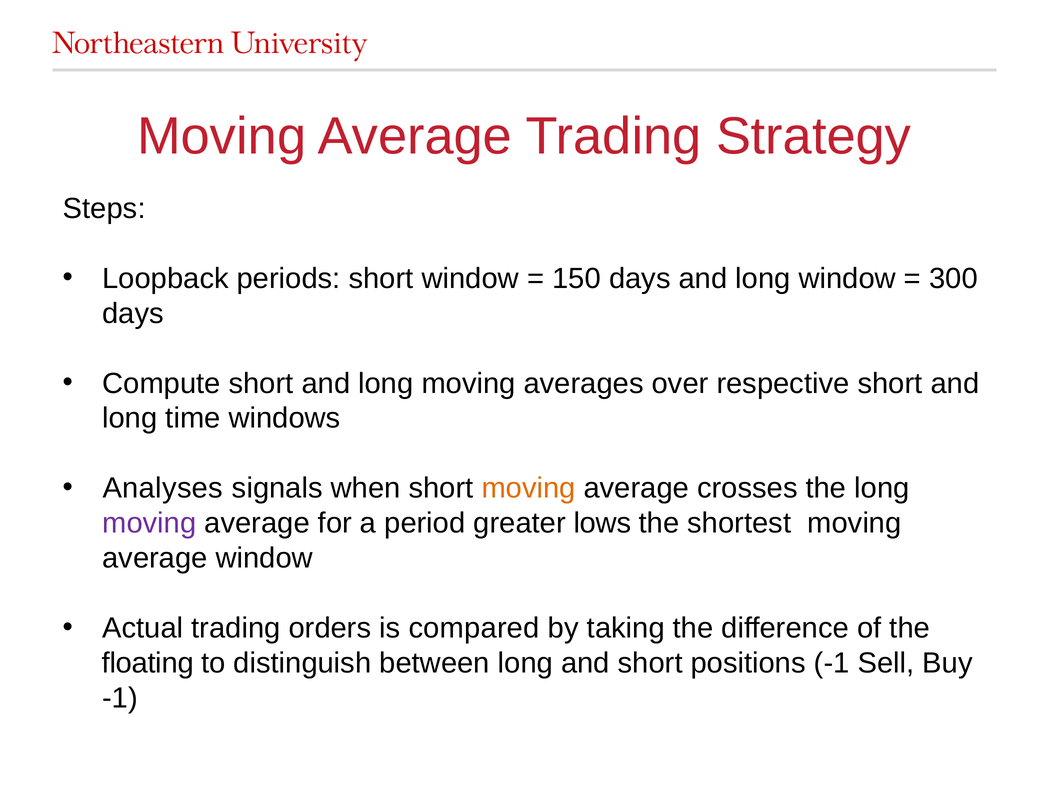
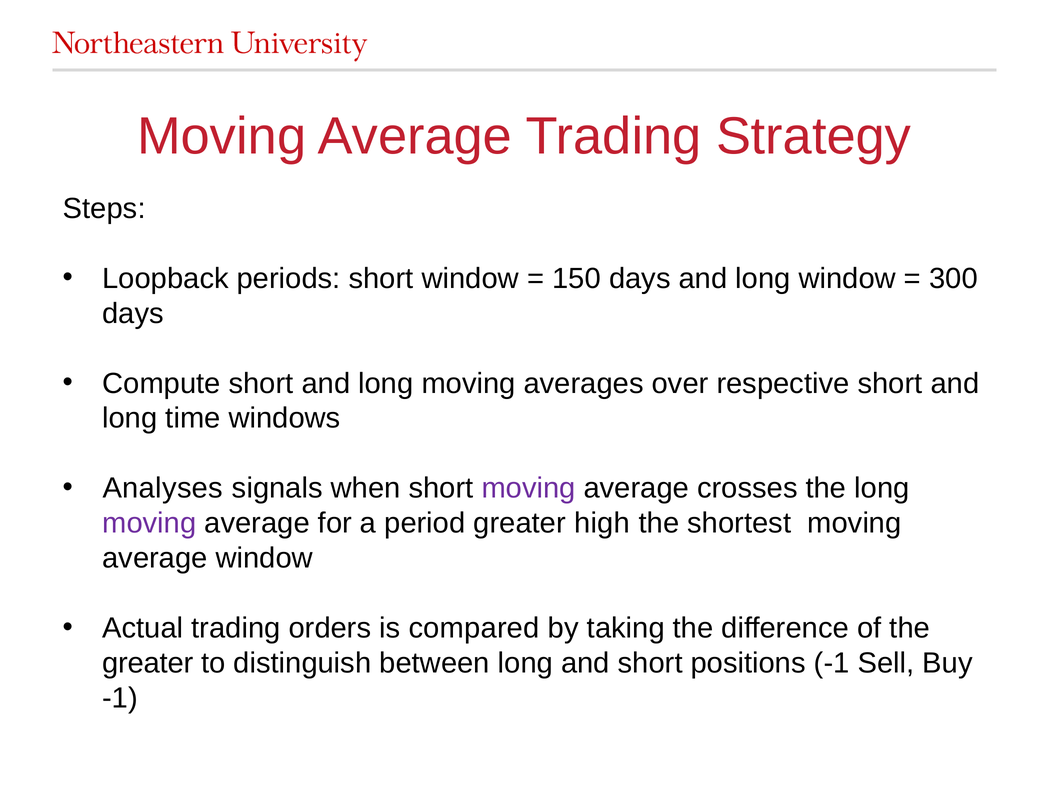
moving at (529, 488) colour: orange -> purple
lows: lows -> high
floating at (148, 663): floating -> greater
